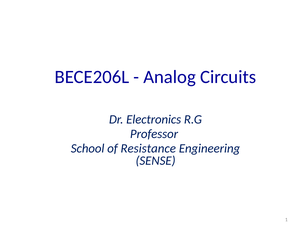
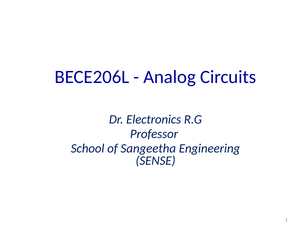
Resistance: Resistance -> Sangeetha
